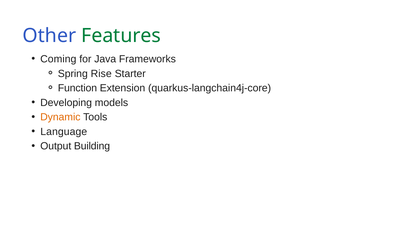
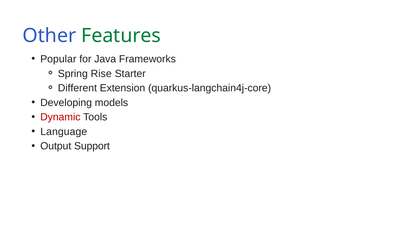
Coming: Coming -> Popular
Function: Function -> Different
Dynamic colour: orange -> red
Building: Building -> Support
